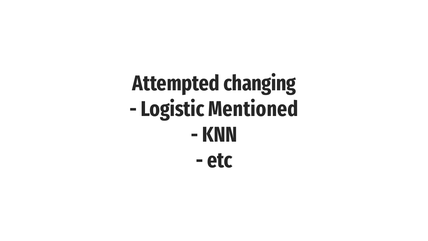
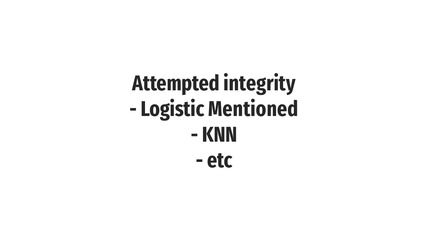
changing: changing -> integrity
